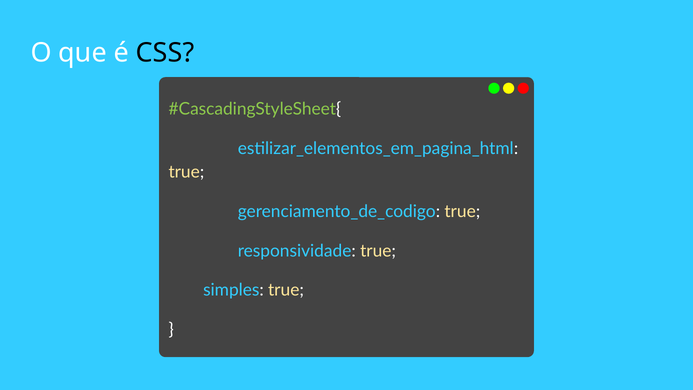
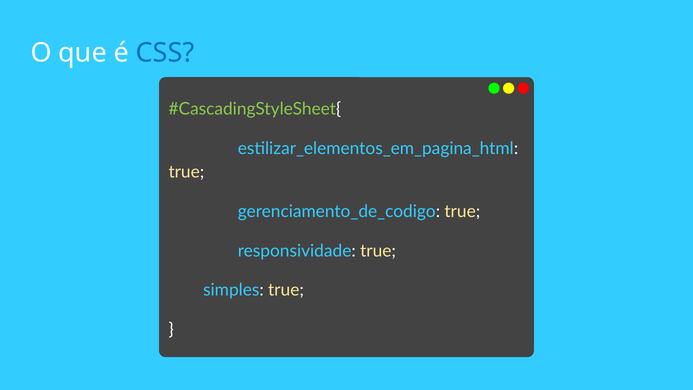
CSS colour: black -> blue
